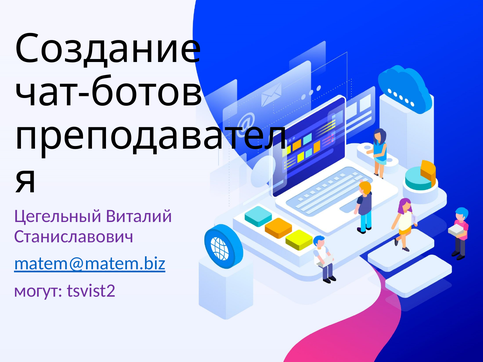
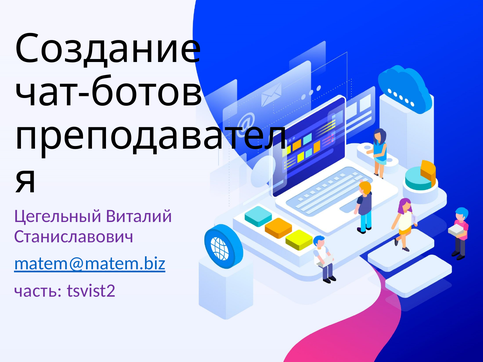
могут: могут -> часть
